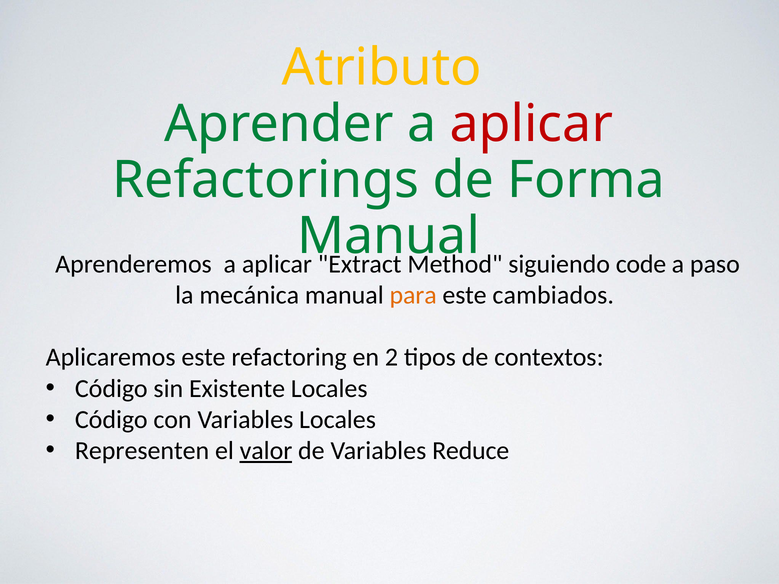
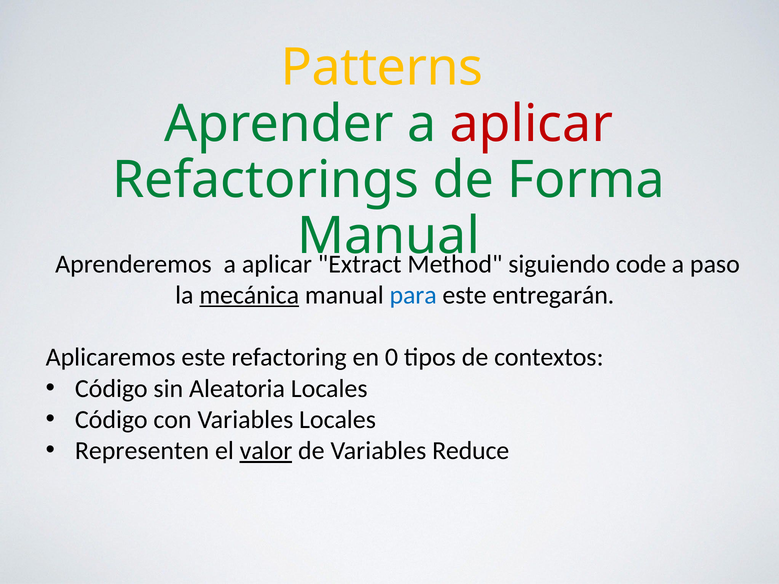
Atributo: Atributo -> Patterns
mecánica underline: none -> present
para colour: orange -> blue
cambiados: cambiados -> entregarán
2: 2 -> 0
Existente: Existente -> Aleatoria
